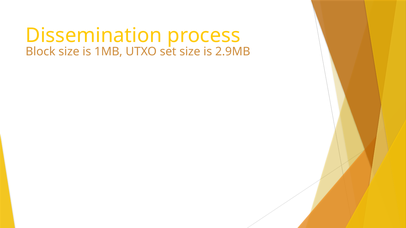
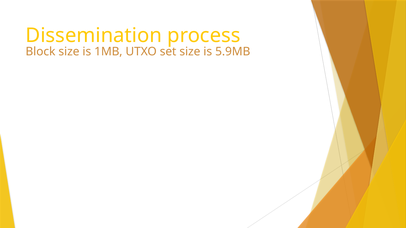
2.9MB: 2.9MB -> 5.9MB
